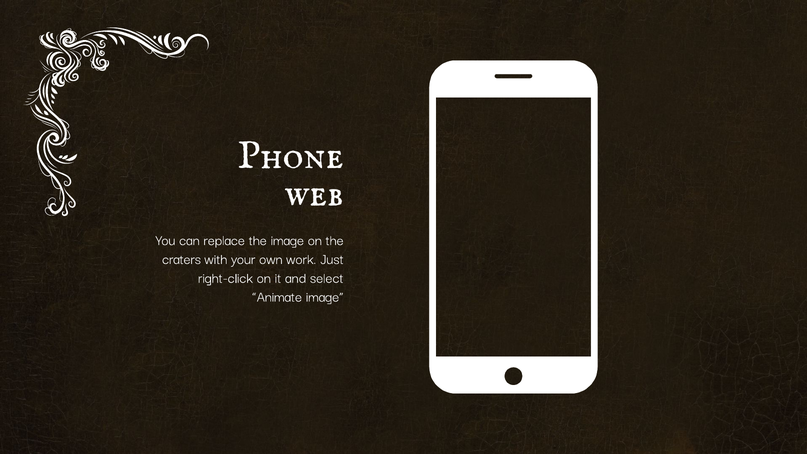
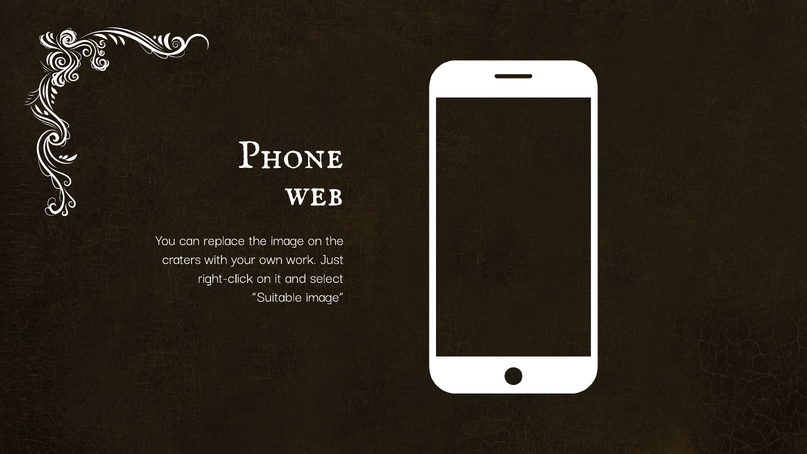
Animate: Animate -> Suitable
